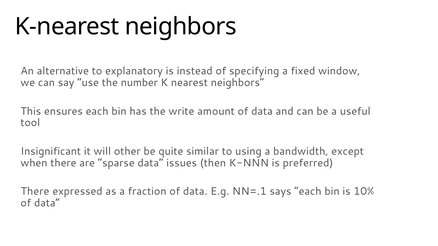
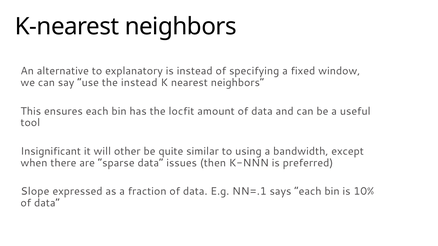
the number: number -> instead
write: write -> locfit
There at (35, 192): There -> Slope
